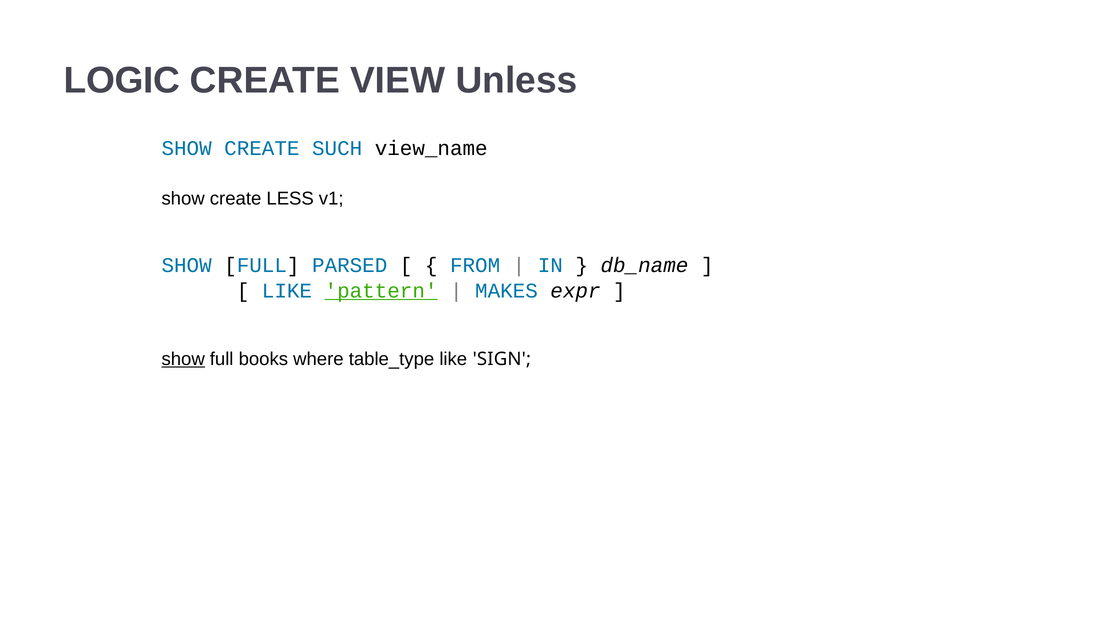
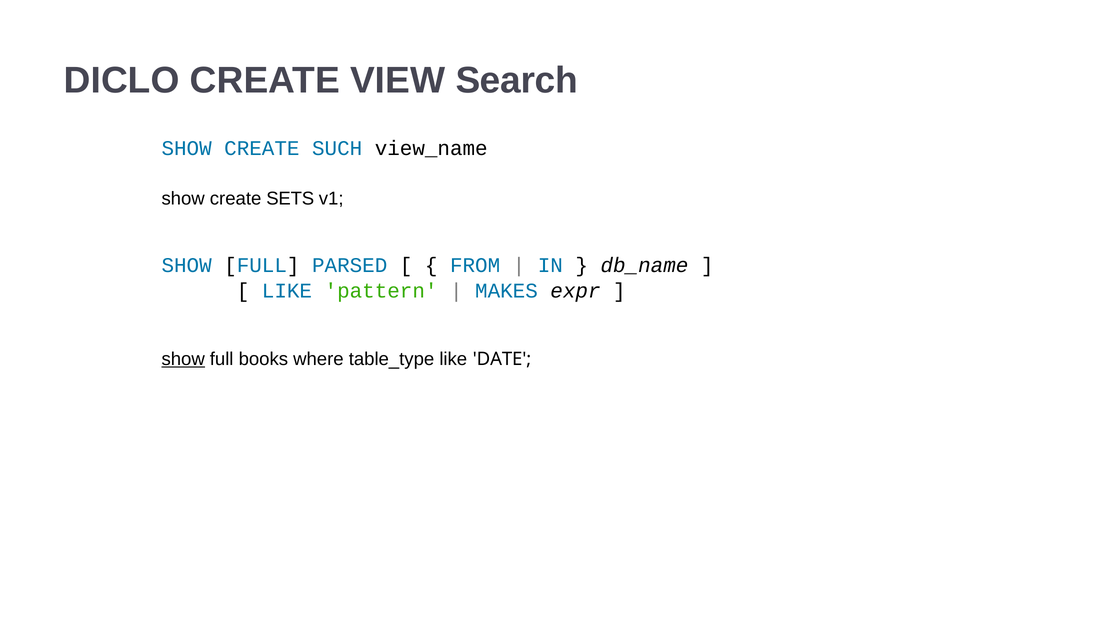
LOGIC: LOGIC -> DICLO
Unless: Unless -> Search
LESS: LESS -> SETS
pattern underline: present -> none
SIGN: SIGN -> DATE
